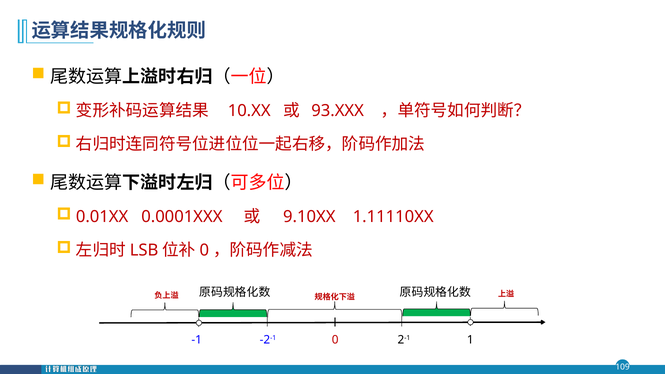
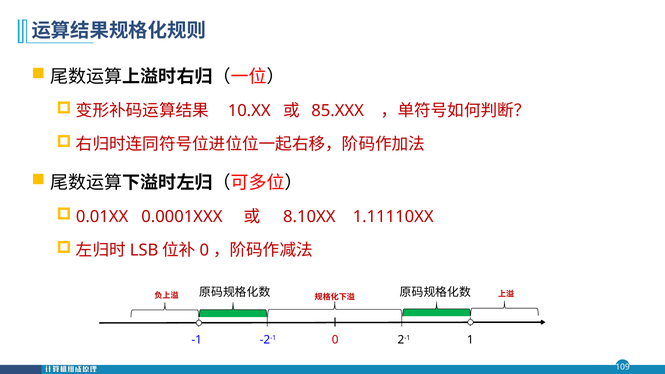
93.XXX: 93.XXX -> 85.XXX
9.10XX: 9.10XX -> 8.10XX
